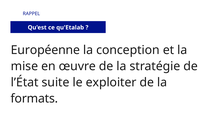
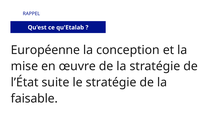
le exploiter: exploiter -> stratégie
formats: formats -> faisable
